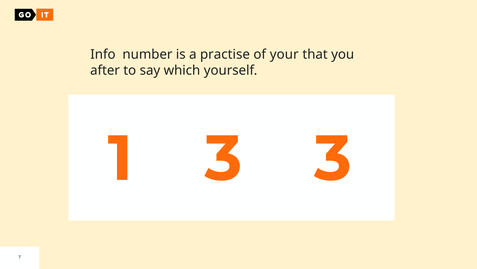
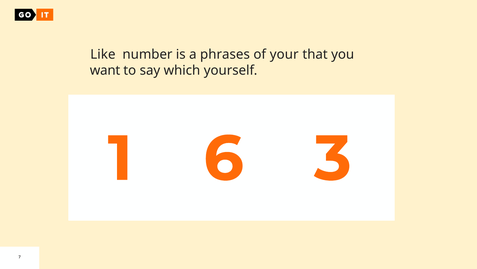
Info: Info -> Like
practise: practise -> phrases
after: after -> want
1 3: 3 -> 6
